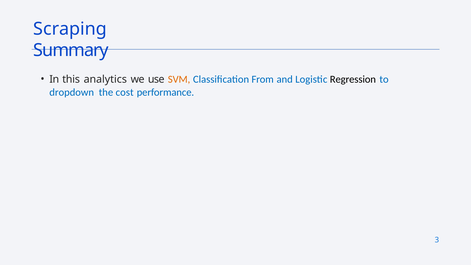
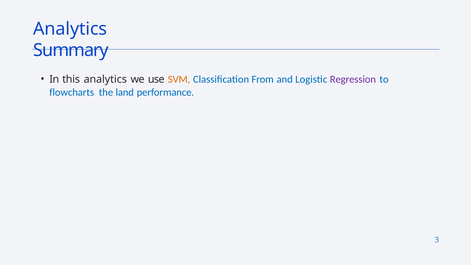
Scraping at (70, 29): Scraping -> Analytics
Regression colour: black -> purple
dropdown: dropdown -> flowcharts
cost: cost -> land
